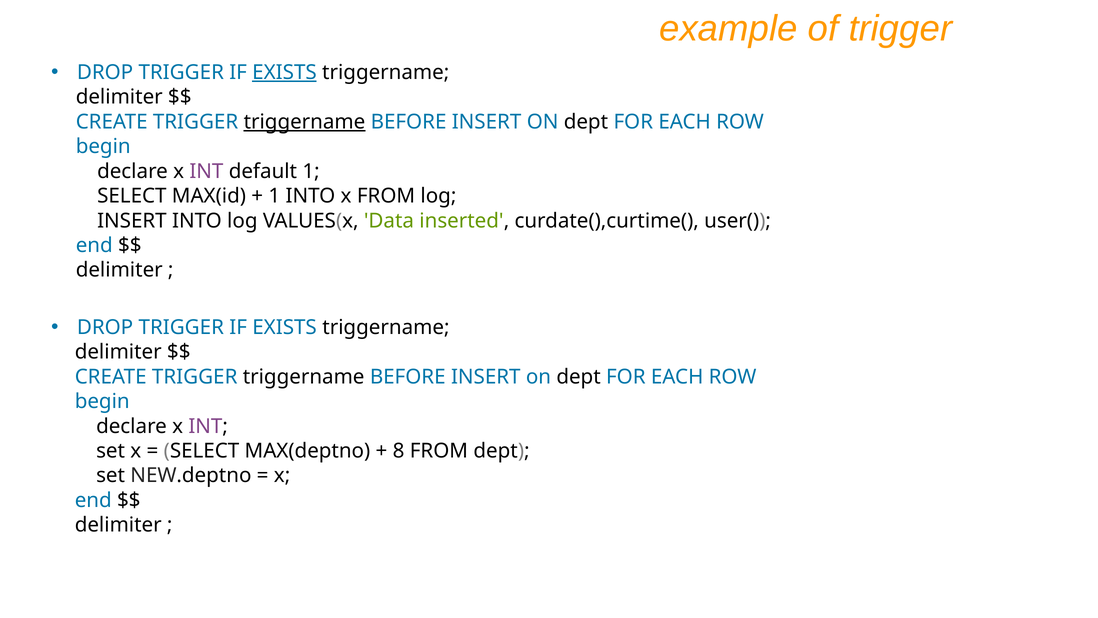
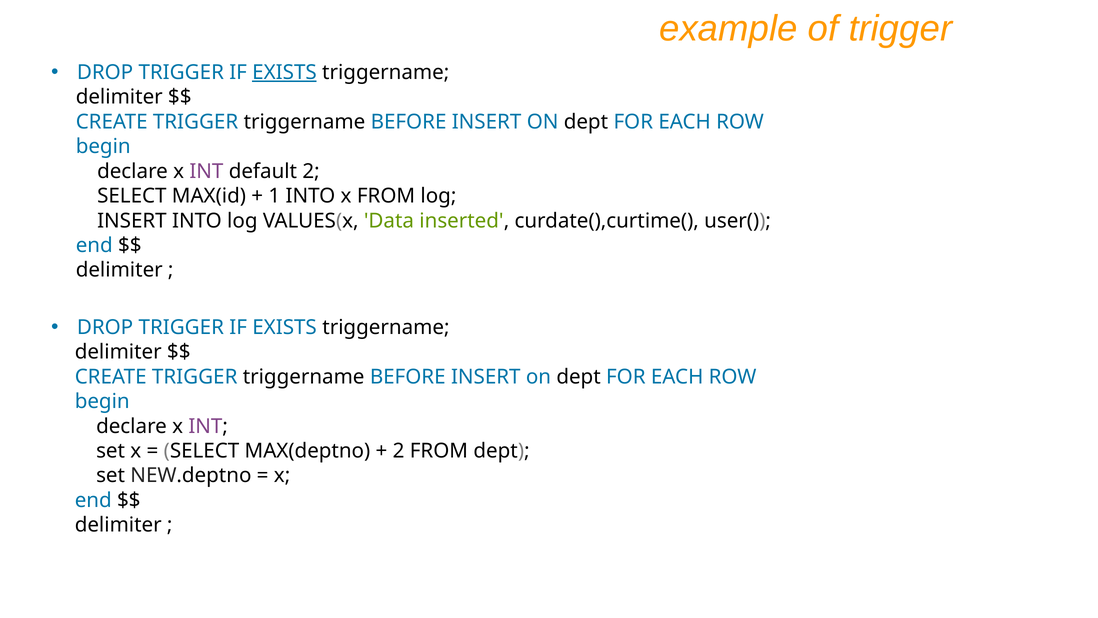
triggername at (304, 122) underline: present -> none
default 1: 1 -> 2
8 at (399, 451): 8 -> 2
